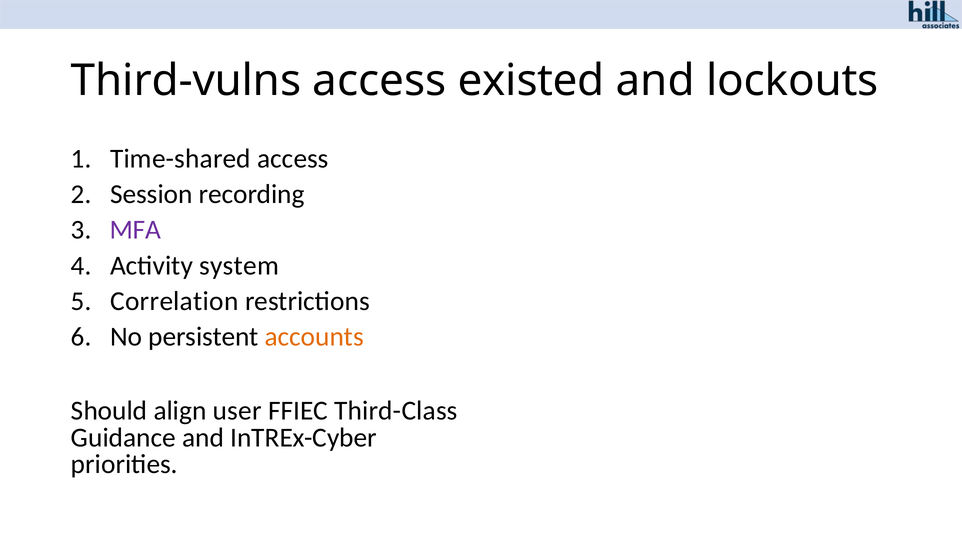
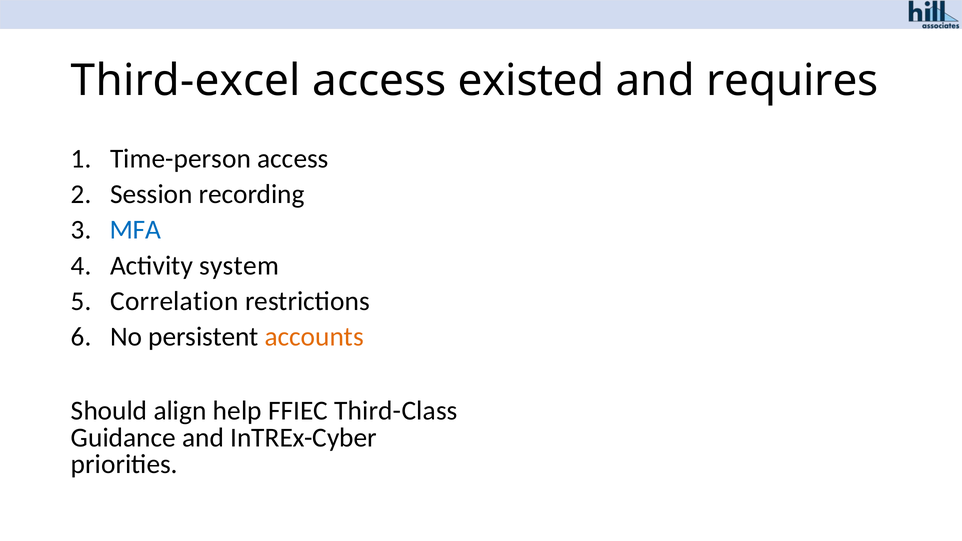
Third-vulns: Third-vulns -> Third-excel
lockouts: lockouts -> requires
Time-shared: Time-shared -> Time-person
MFA colour: purple -> blue
user: user -> help
